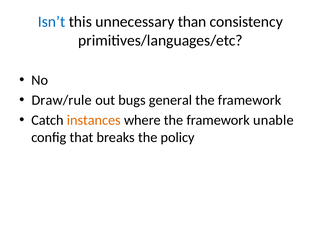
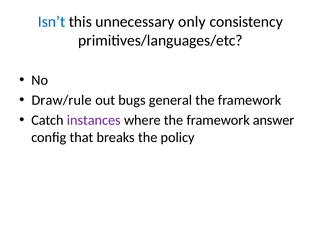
than: than -> only
instances colour: orange -> purple
unable: unable -> answer
